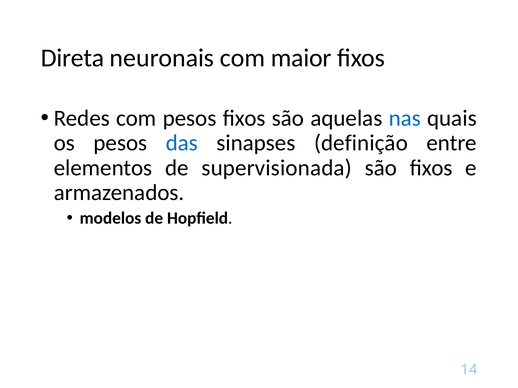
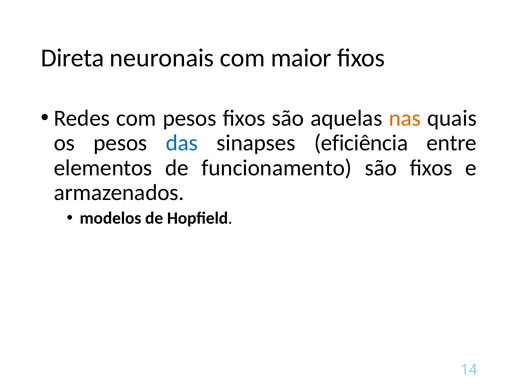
nas colour: blue -> orange
definição: definição -> eficiência
supervisionada: supervisionada -> funcionamento
